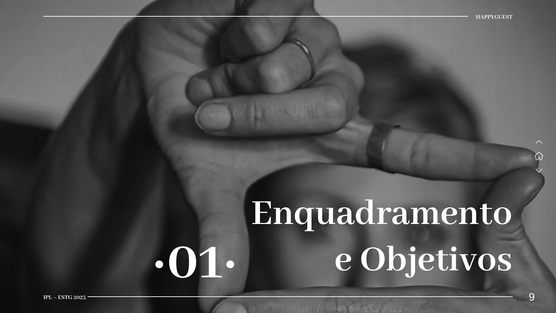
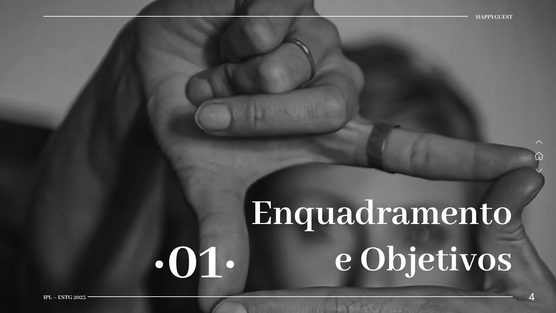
9: 9 -> 4
